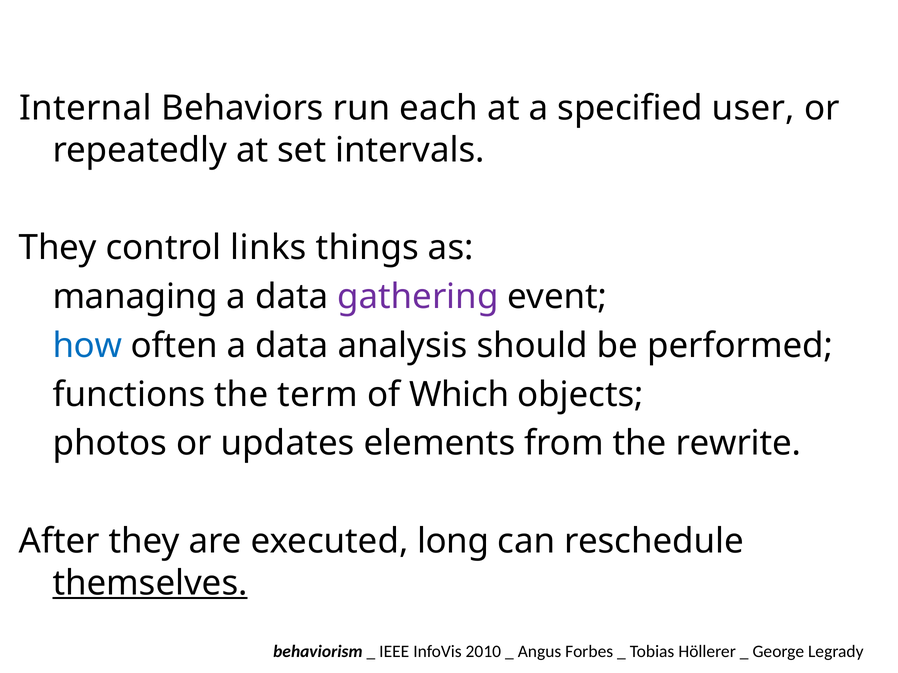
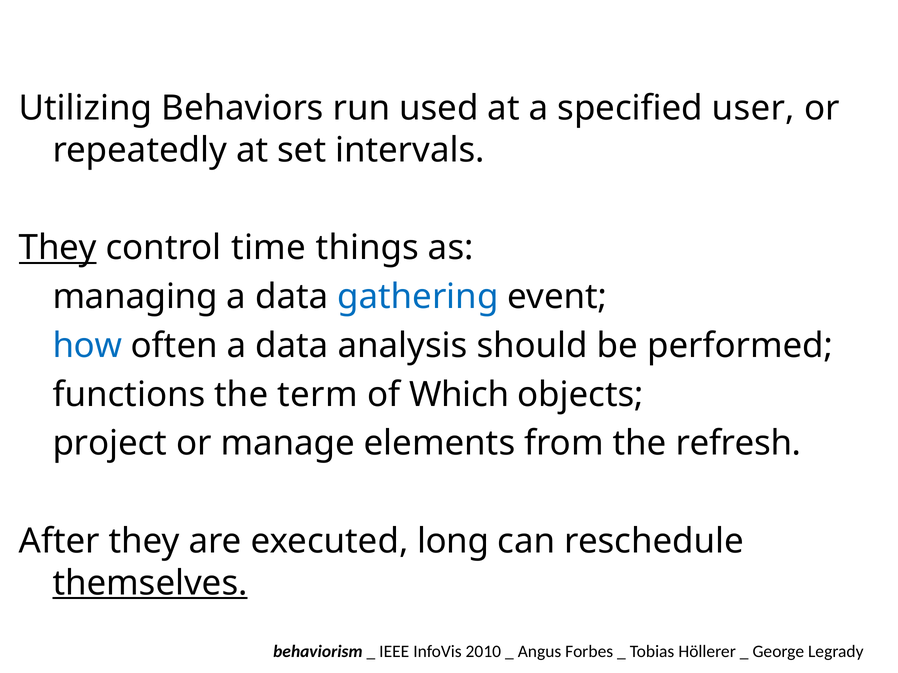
Internal: Internal -> Utilizing
each: each -> used
They at (58, 248) underline: none -> present
links: links -> time
gathering colour: purple -> blue
photos: photos -> project
updates: updates -> manage
rewrite: rewrite -> refresh
